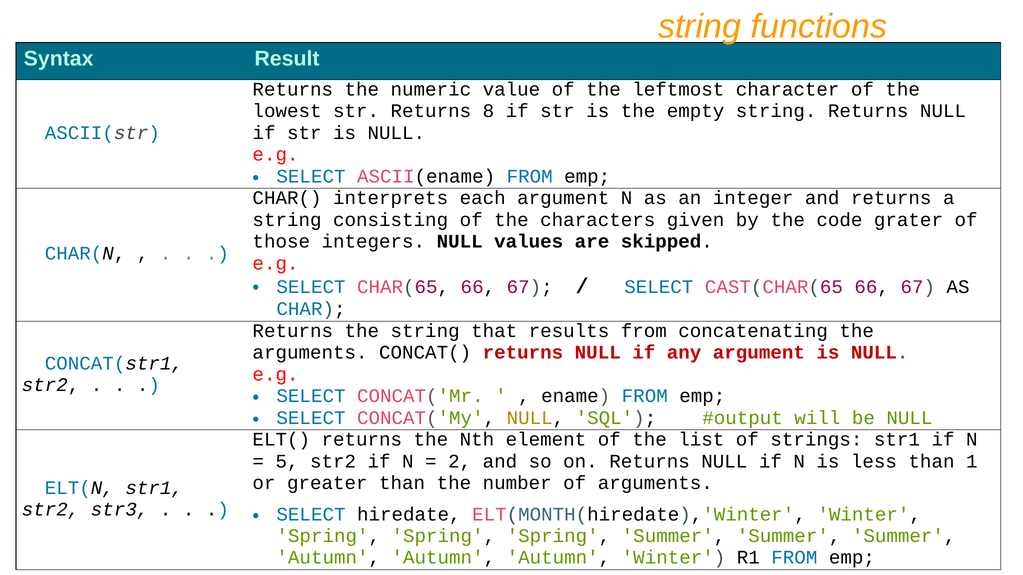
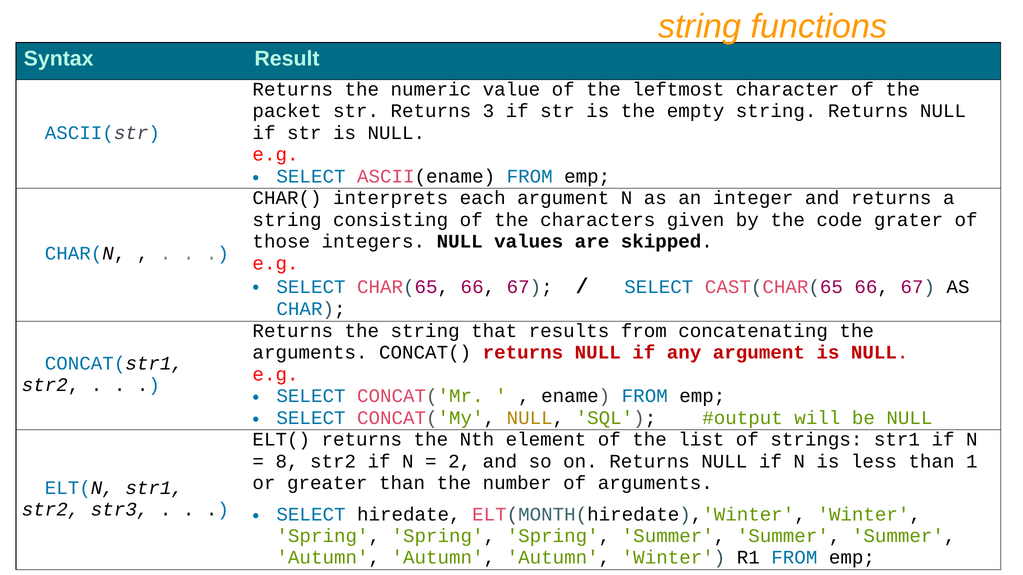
lowest: lowest -> packet
8: 8 -> 3
5: 5 -> 8
